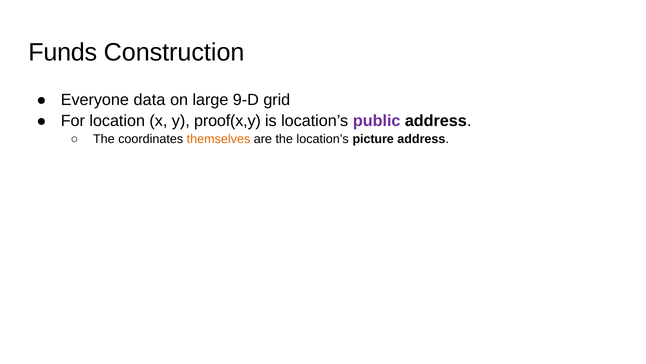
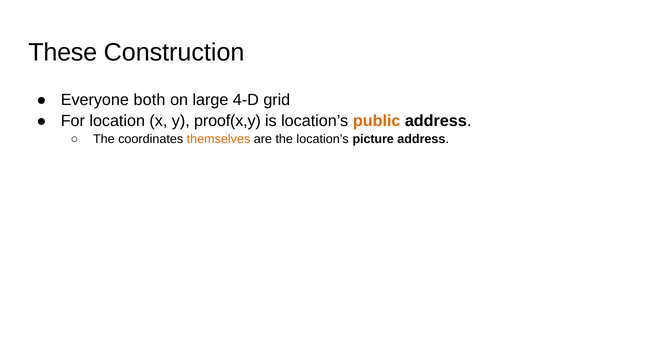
Funds: Funds -> These
data: data -> both
9-D: 9-D -> 4-D
public colour: purple -> orange
